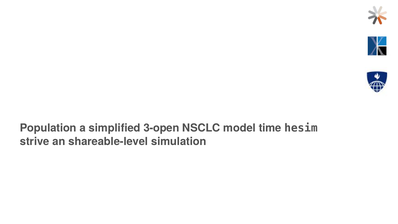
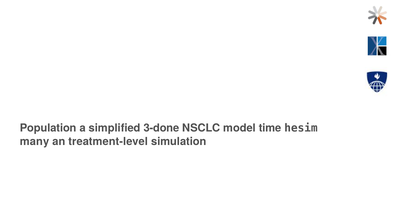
3-open: 3-open -> 3-done
strive: strive -> many
shareable-level: shareable-level -> treatment-level
